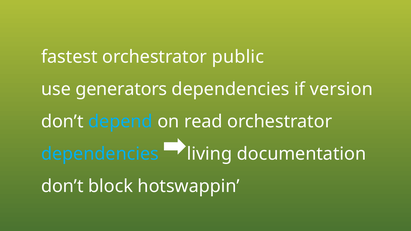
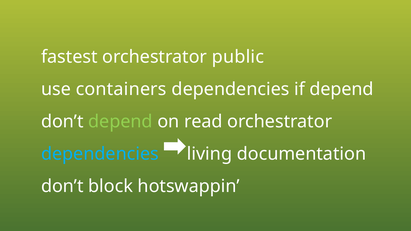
generators: generators -> containers
if version: version -> depend
depend at (120, 122) colour: light blue -> light green
